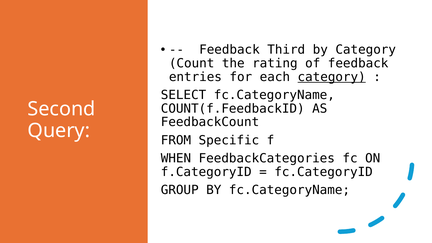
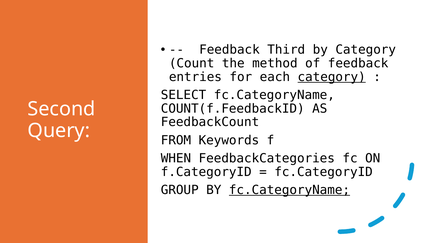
rating: rating -> method
Specific: Specific -> Keywords
fc.CategoryName at (289, 190) underline: none -> present
